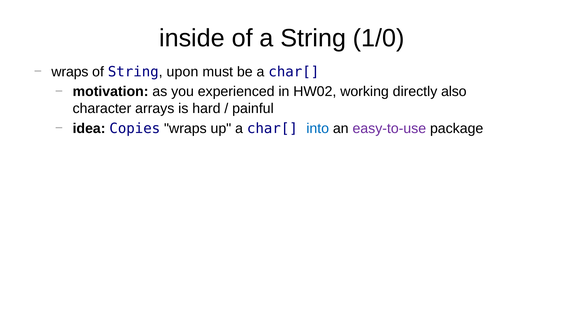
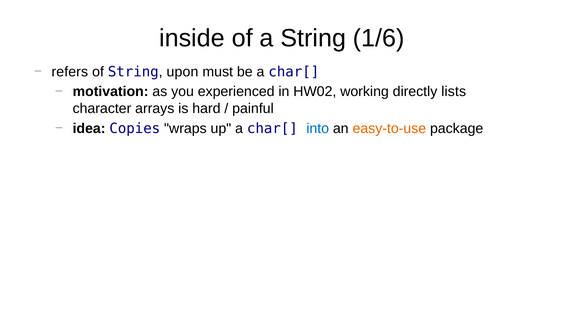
1/0: 1/0 -> 1/6
wraps at (70, 72): wraps -> refers
also: also -> lists
easy-to-use colour: purple -> orange
